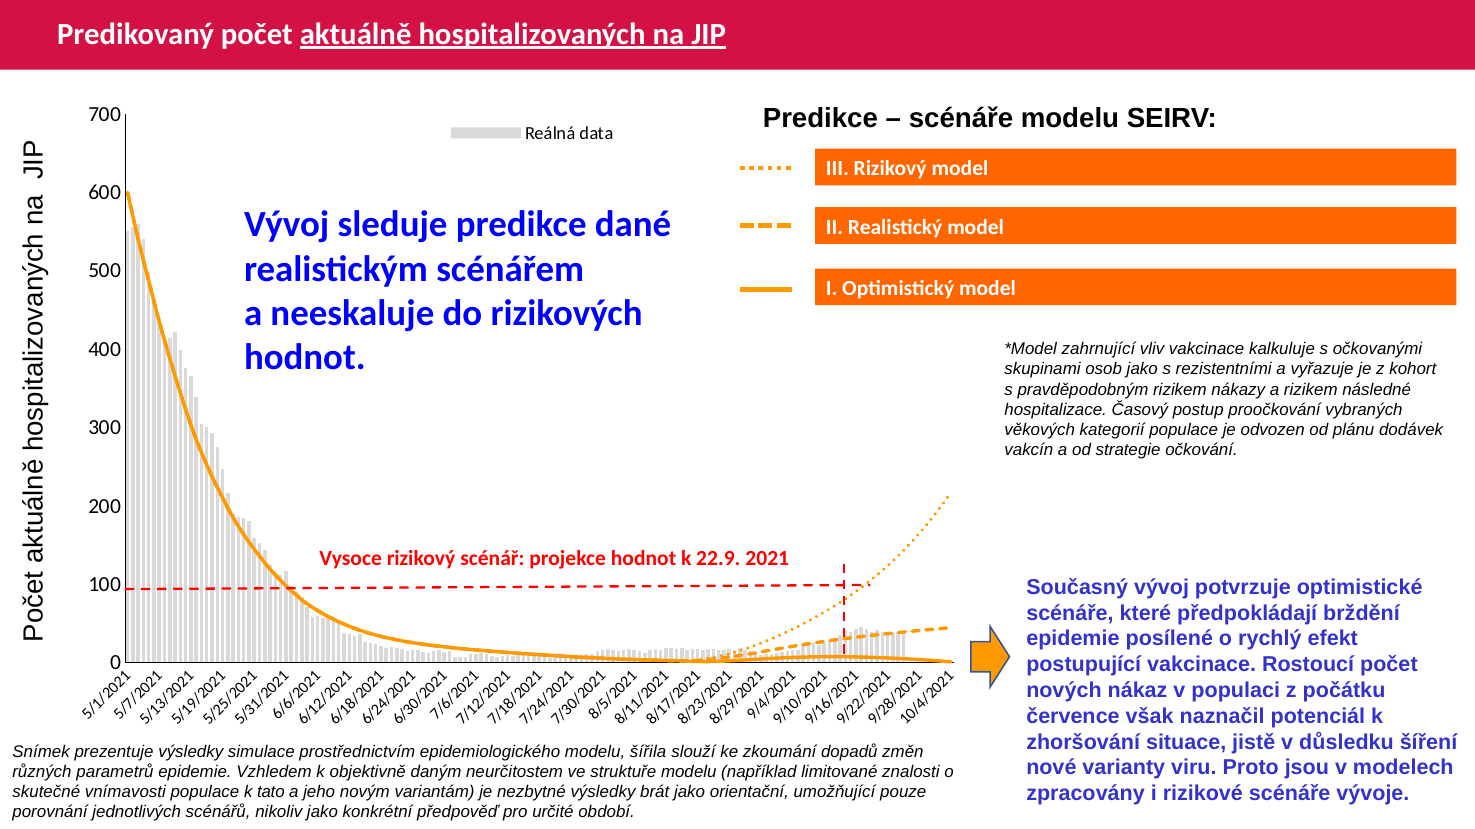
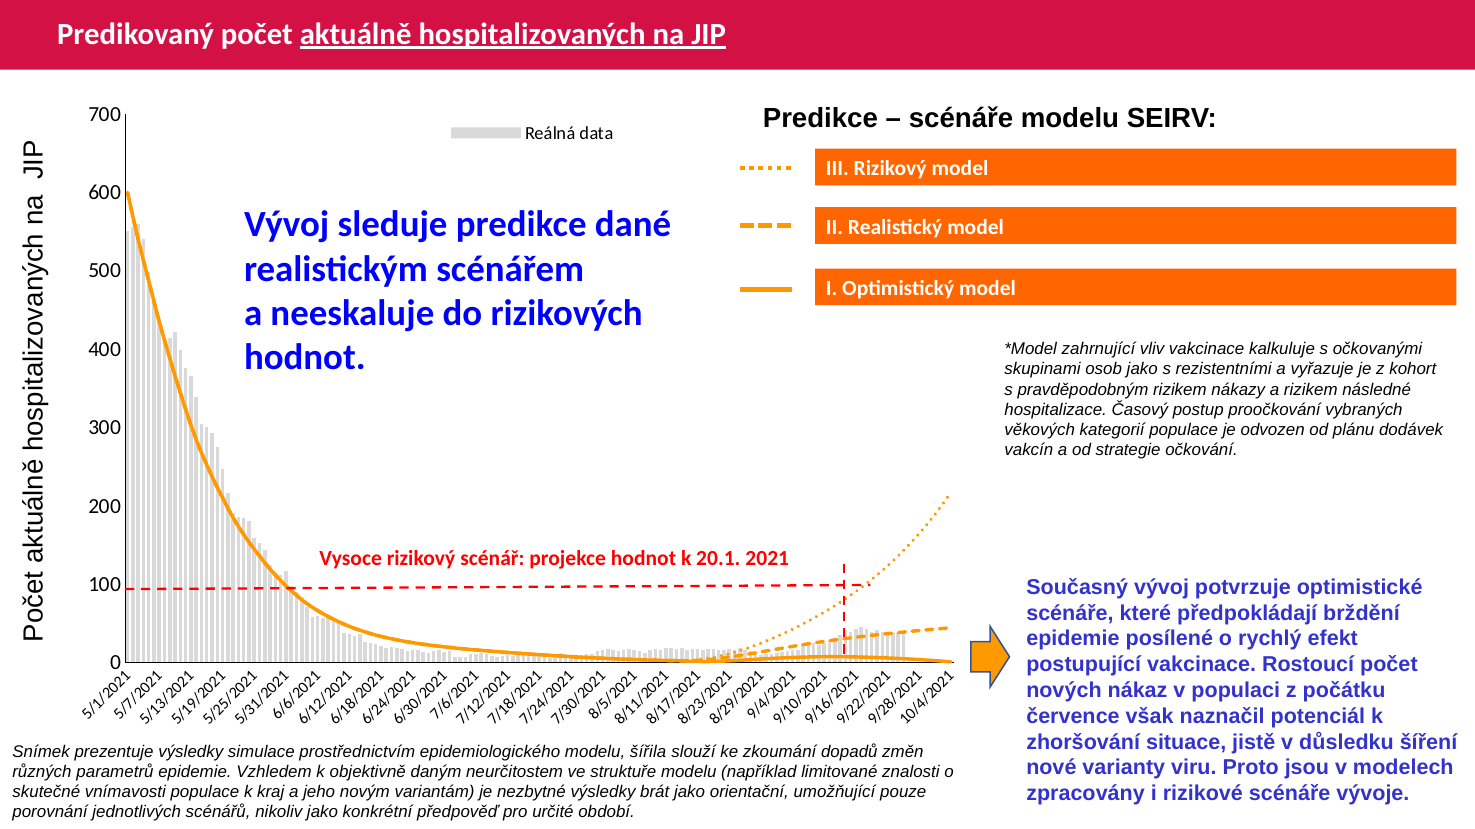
22.9: 22.9 -> 20.1
tato: tato -> kraj
